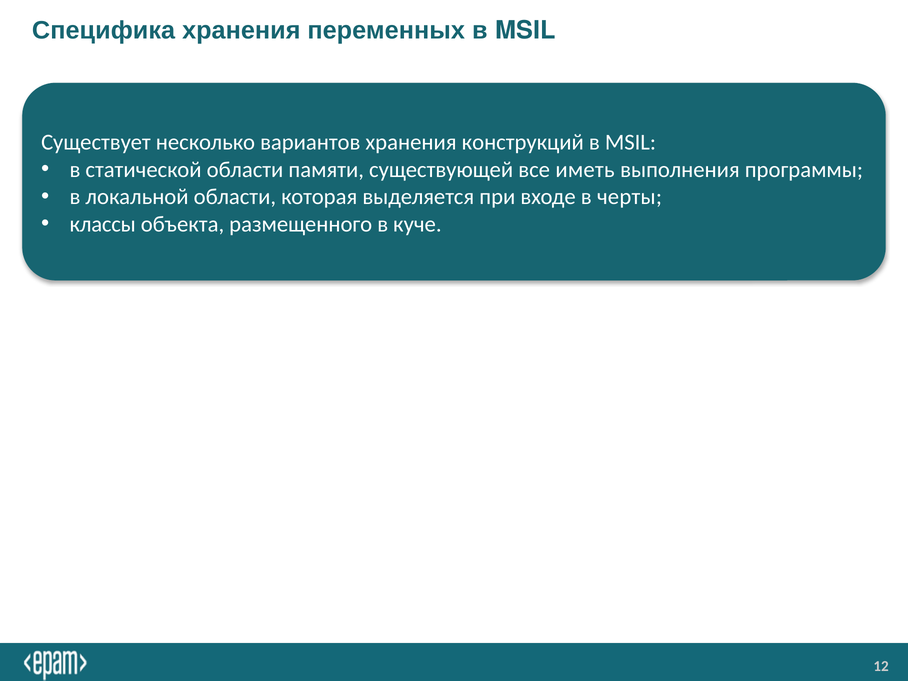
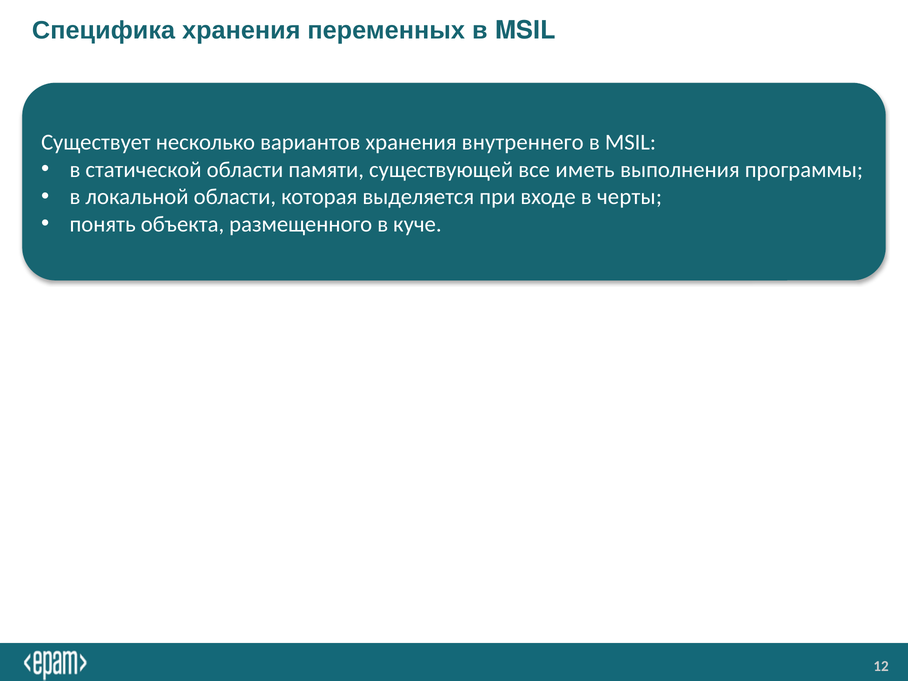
конструкций: конструкций -> внутреннего
классы: классы -> понять
